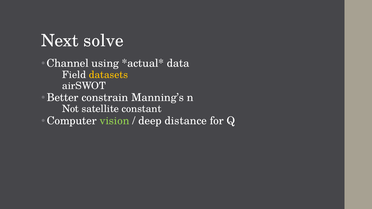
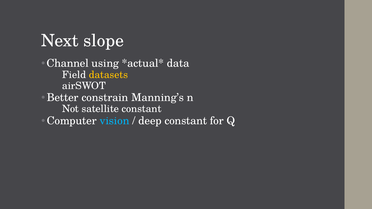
solve: solve -> slope
vision colour: light green -> light blue
deep distance: distance -> constant
